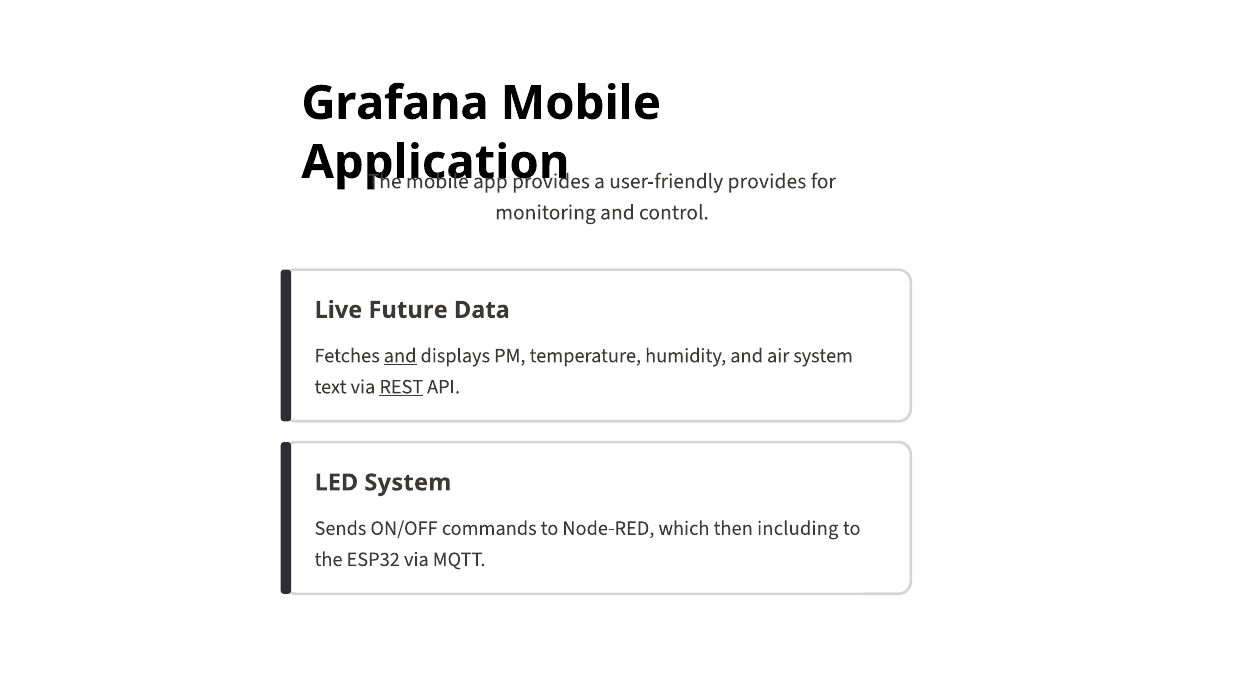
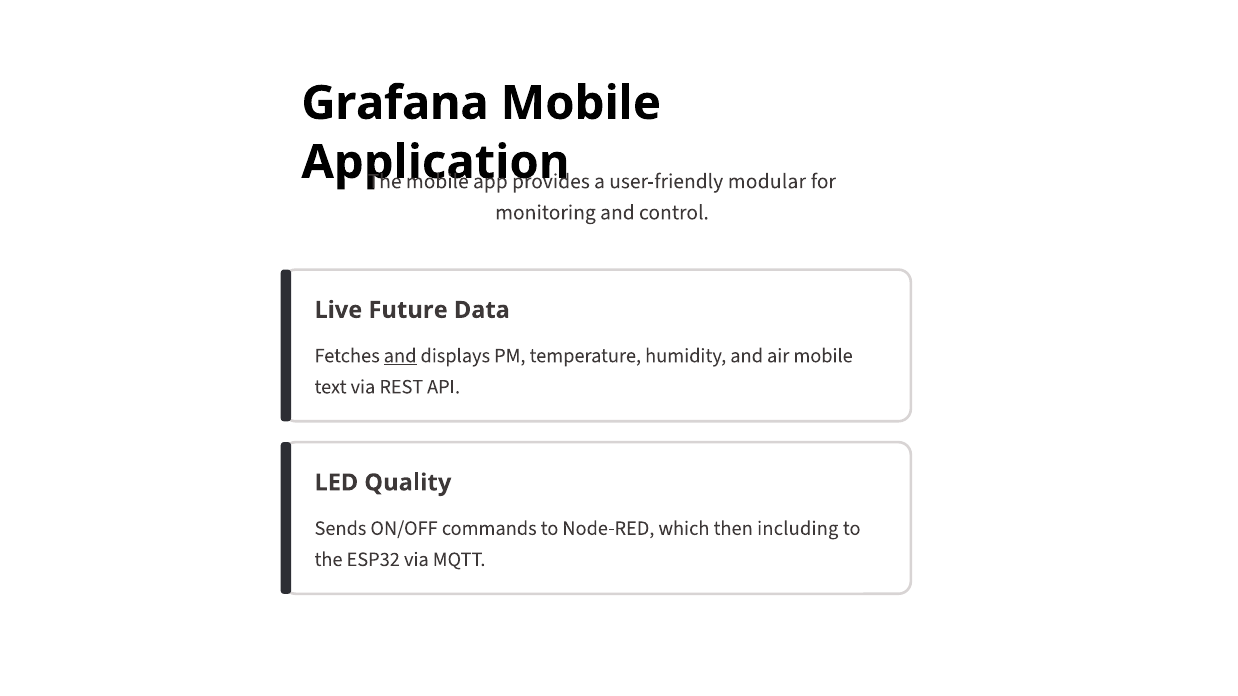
user-friendly provides: provides -> modular
air system: system -> mobile
REST underline: present -> none
LED System: System -> Quality
